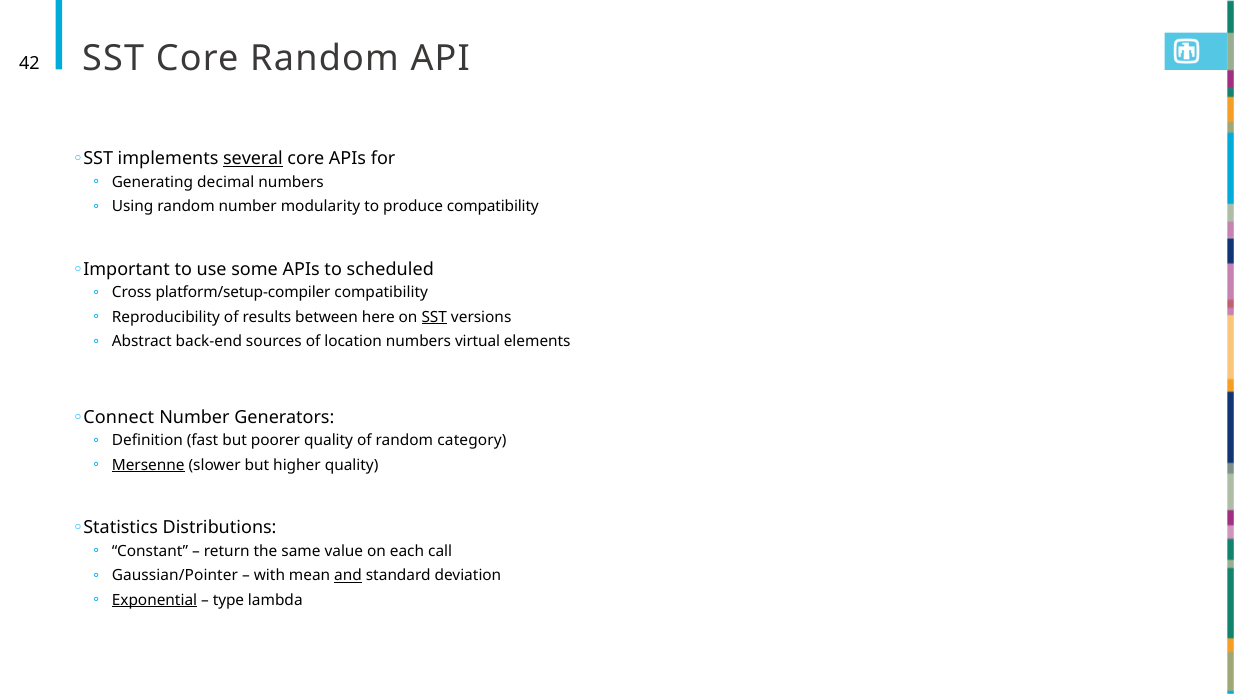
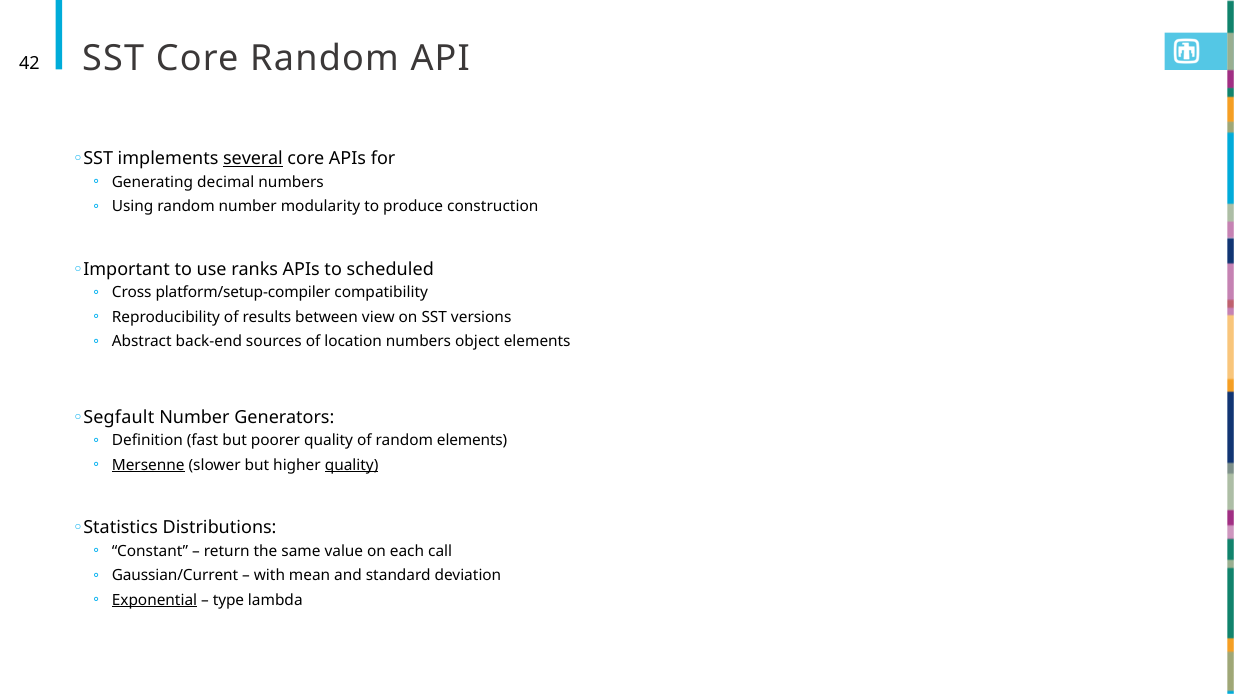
produce compatibility: compatibility -> construction
some: some -> ranks
here: here -> view
SST at (434, 317) underline: present -> none
virtual: virtual -> object
Connect: Connect -> Segfault
random category: category -> elements
quality at (352, 465) underline: none -> present
Gaussian/Pointer: Gaussian/Pointer -> Gaussian/Current
and underline: present -> none
